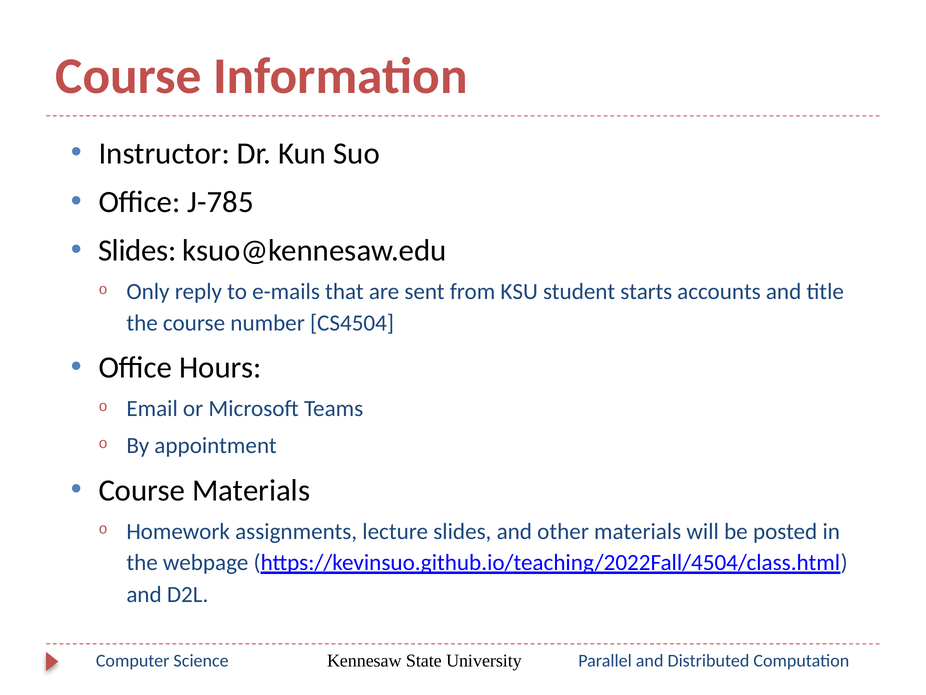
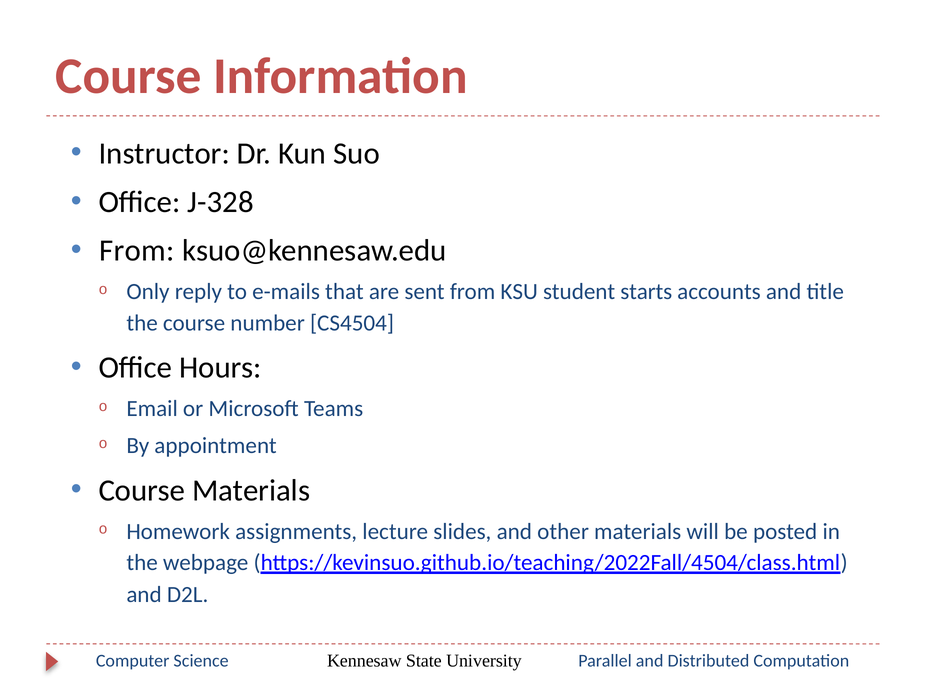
J-785: J-785 -> J-328
Slides at (137, 251): Slides -> From
